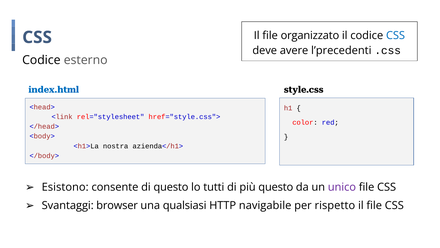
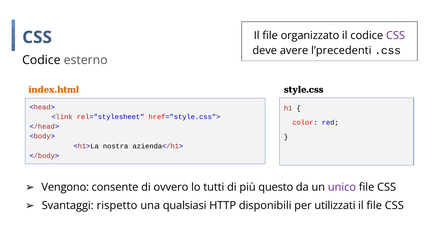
CSS at (395, 35) colour: blue -> purple
index.html colour: blue -> orange
Esistono: Esistono -> Vengono
di questo: questo -> ovvero
browser: browser -> rispetto
navigabile: navigabile -> disponibili
rispetto: rispetto -> utilizzati
